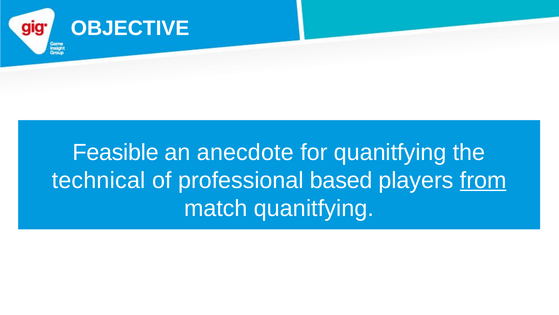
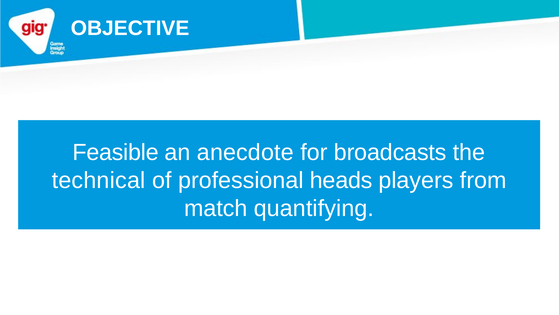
for quanitfying: quanitfying -> broadcasts
based: based -> heads
from underline: present -> none
match quanitfying: quanitfying -> quantifying
